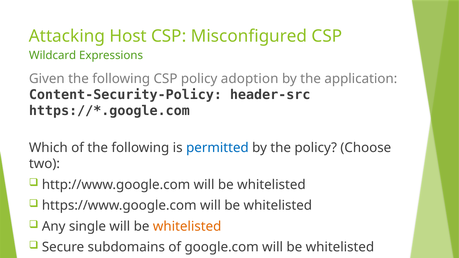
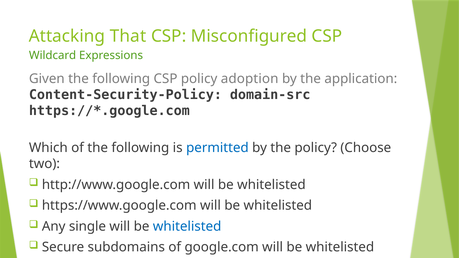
Host: Host -> That
header-src: header-src -> domain-src
whitelisted at (187, 227) colour: orange -> blue
